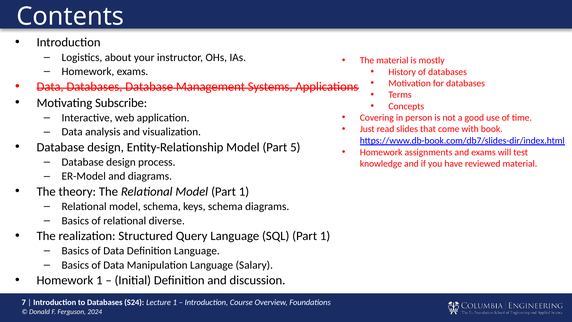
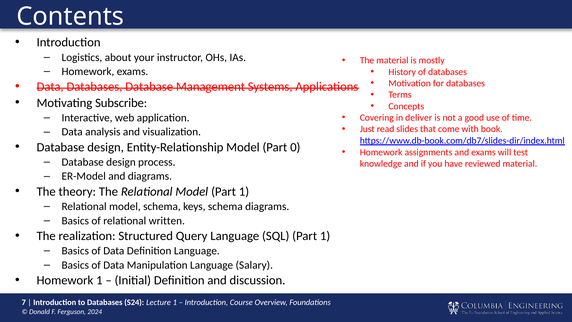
person: person -> deliver
5: 5 -> 0
diverse: diverse -> written
